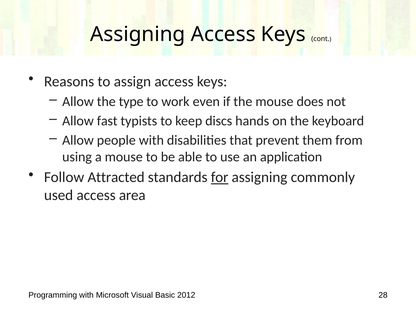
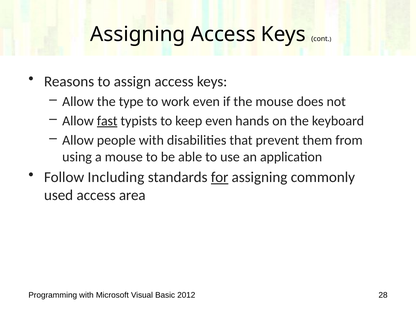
fast underline: none -> present
keep discs: discs -> even
Attracted: Attracted -> Including
